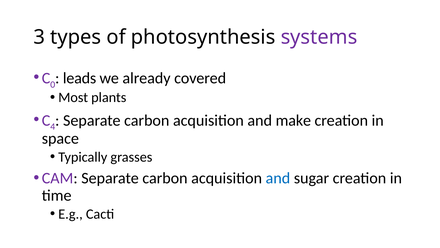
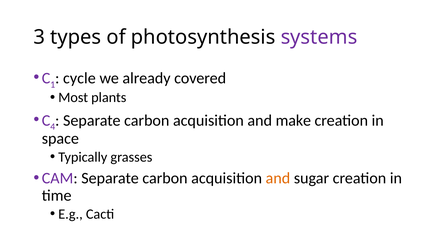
0: 0 -> 1
leads: leads -> cycle
and at (278, 178) colour: blue -> orange
